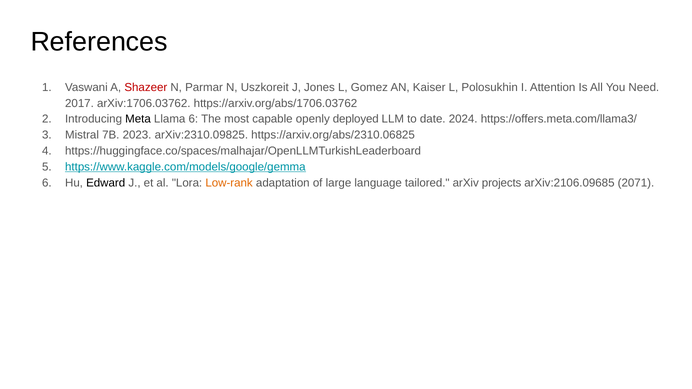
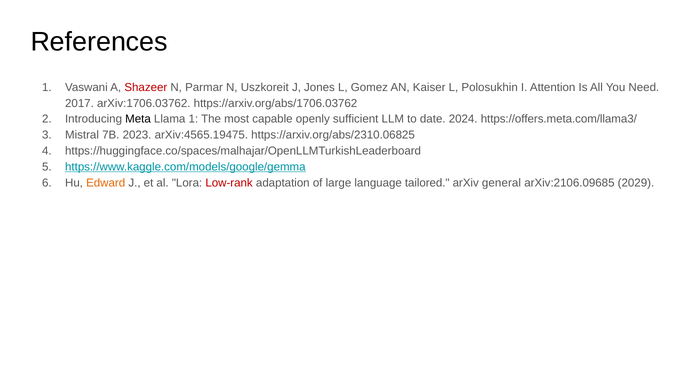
Llama 6: 6 -> 1
deployed: deployed -> sufficient
arXiv:2310.09825: arXiv:2310.09825 -> arXiv:4565.19475
Edward colour: black -> orange
Low-rank colour: orange -> red
projects: projects -> general
2071: 2071 -> 2029
